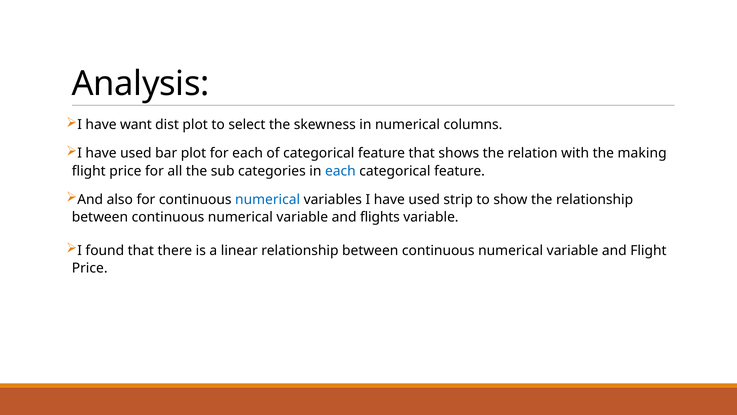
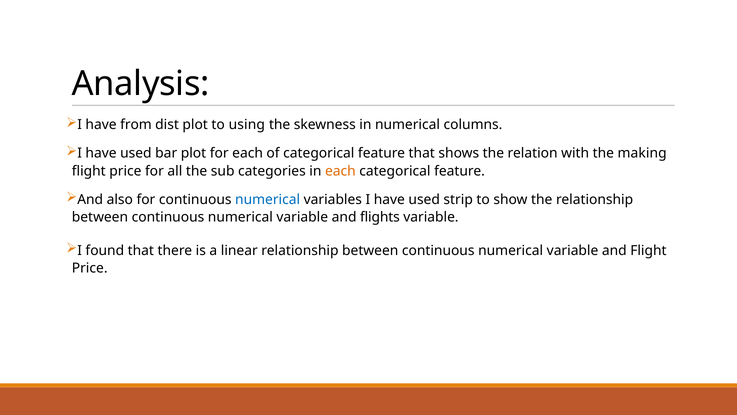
want: want -> from
select: select -> using
each at (340, 171) colour: blue -> orange
